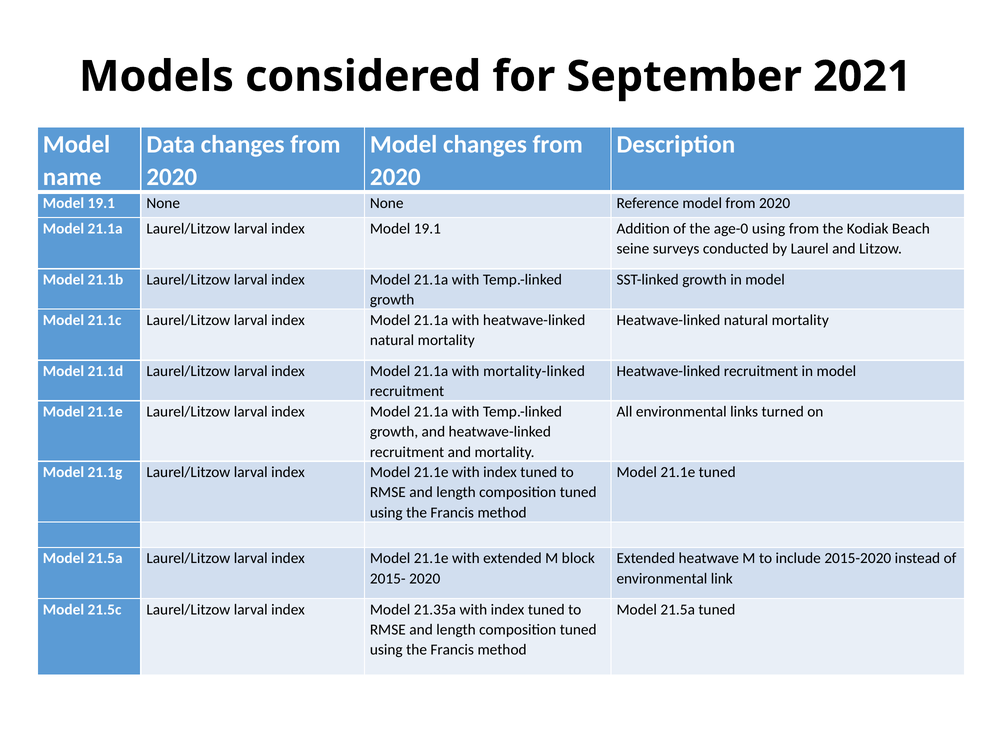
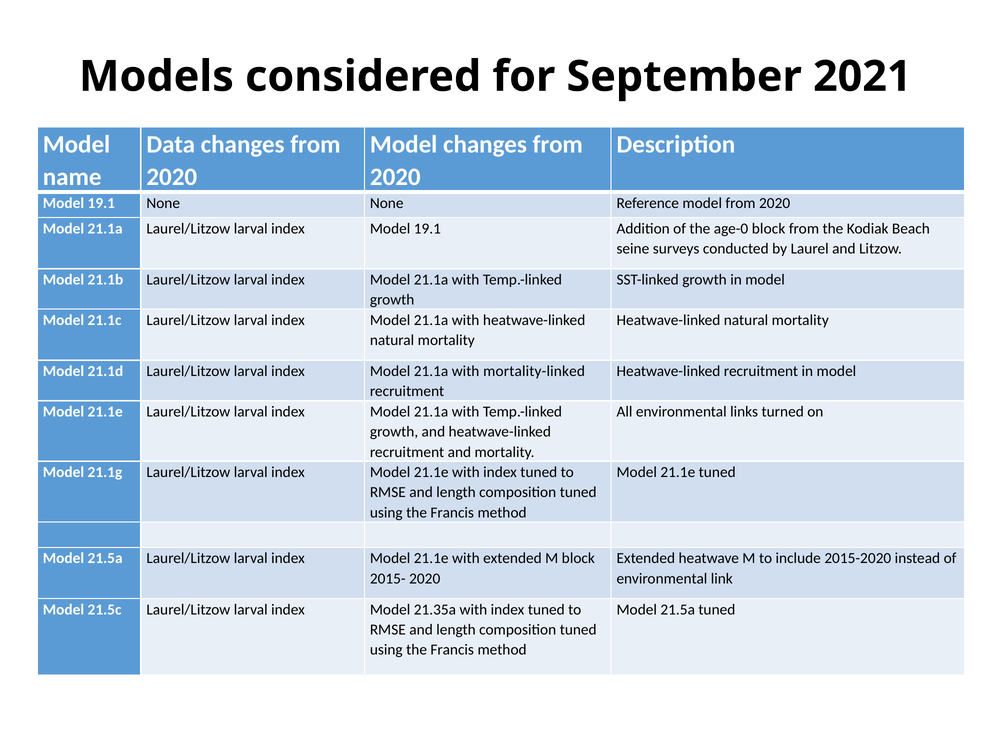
age-0 using: using -> block
